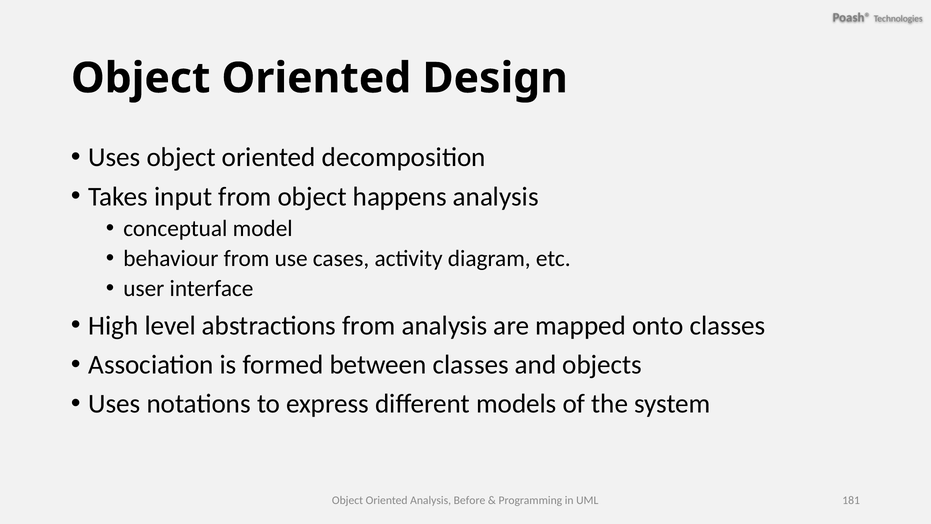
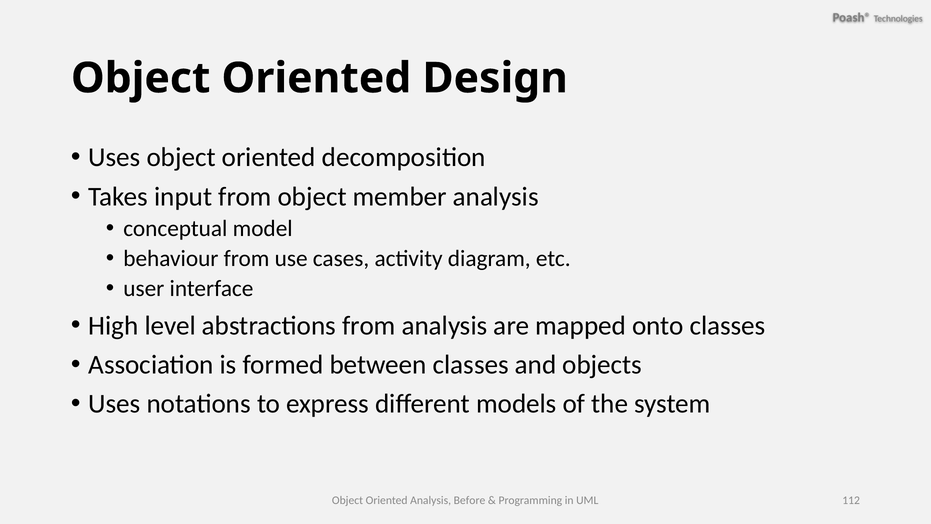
happens: happens -> member
181: 181 -> 112
